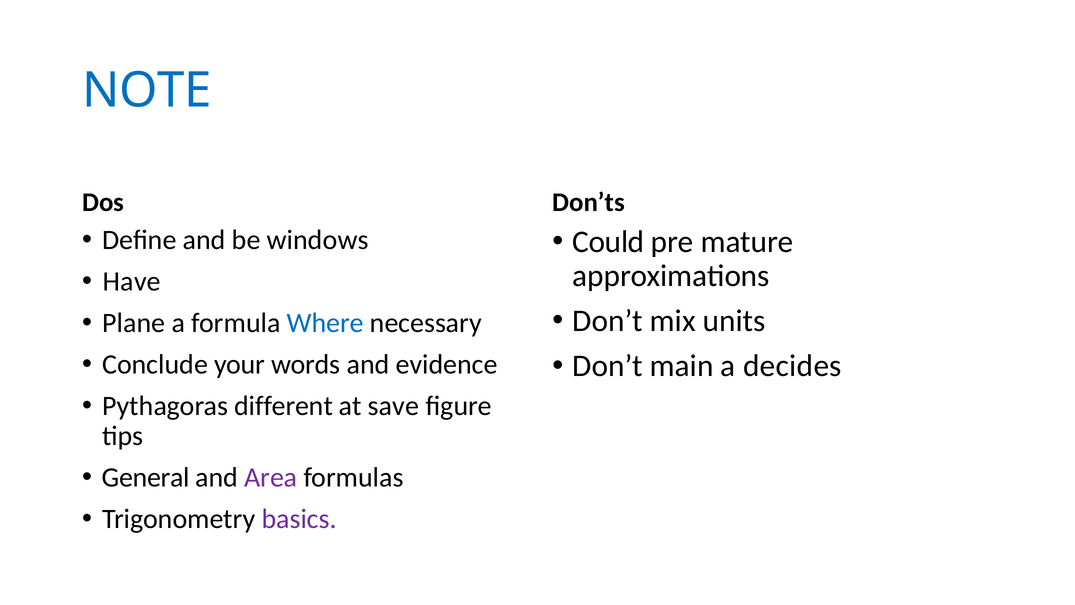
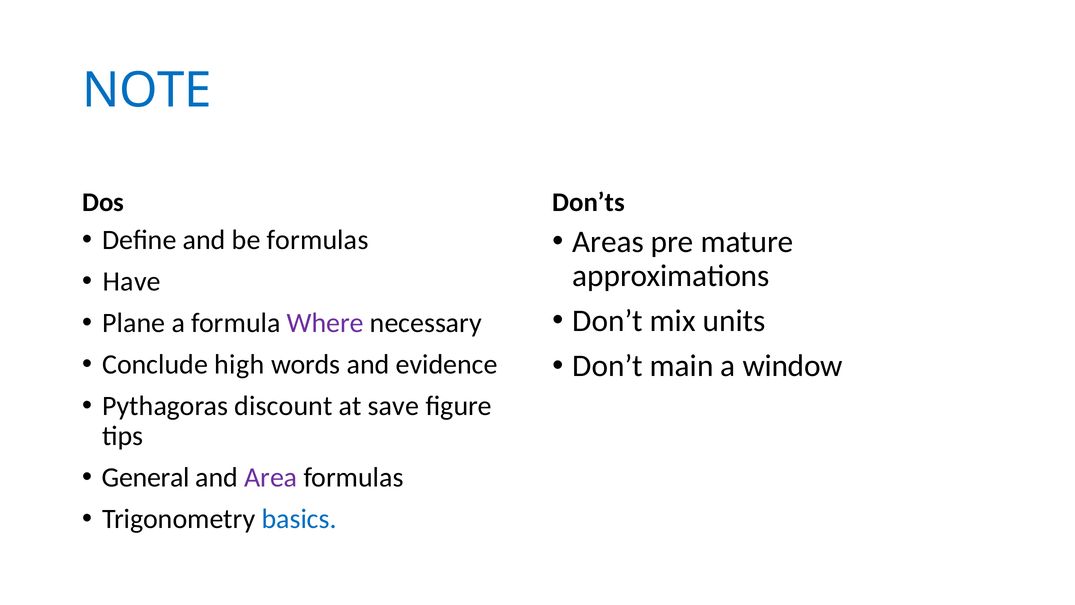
be windows: windows -> formulas
Could: Could -> Areas
Where colour: blue -> purple
your: your -> high
decides: decides -> window
different: different -> discount
basics colour: purple -> blue
